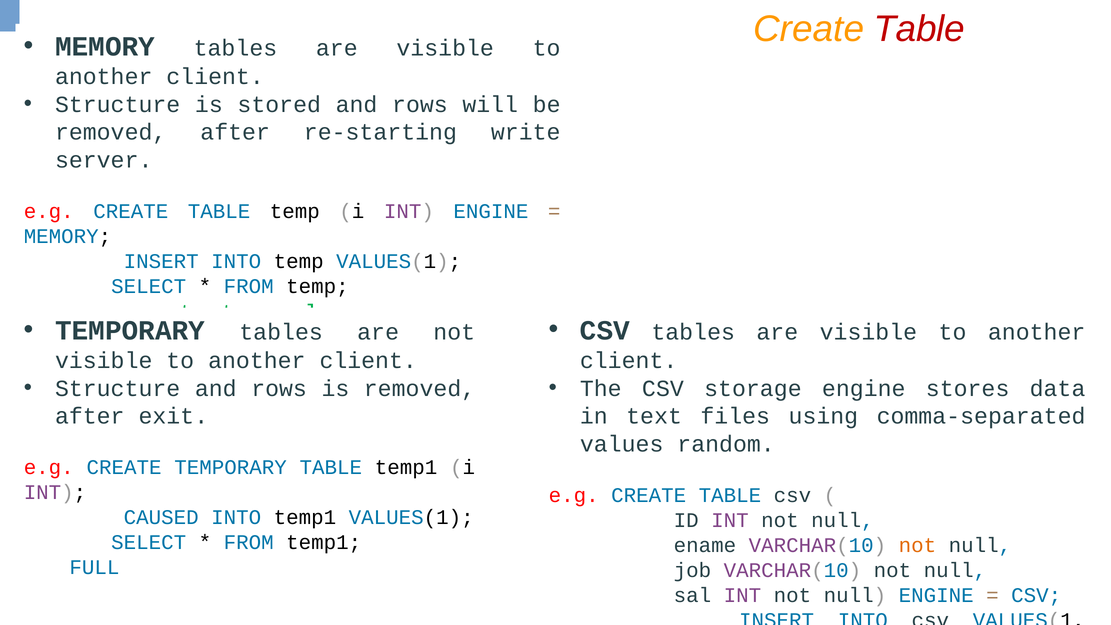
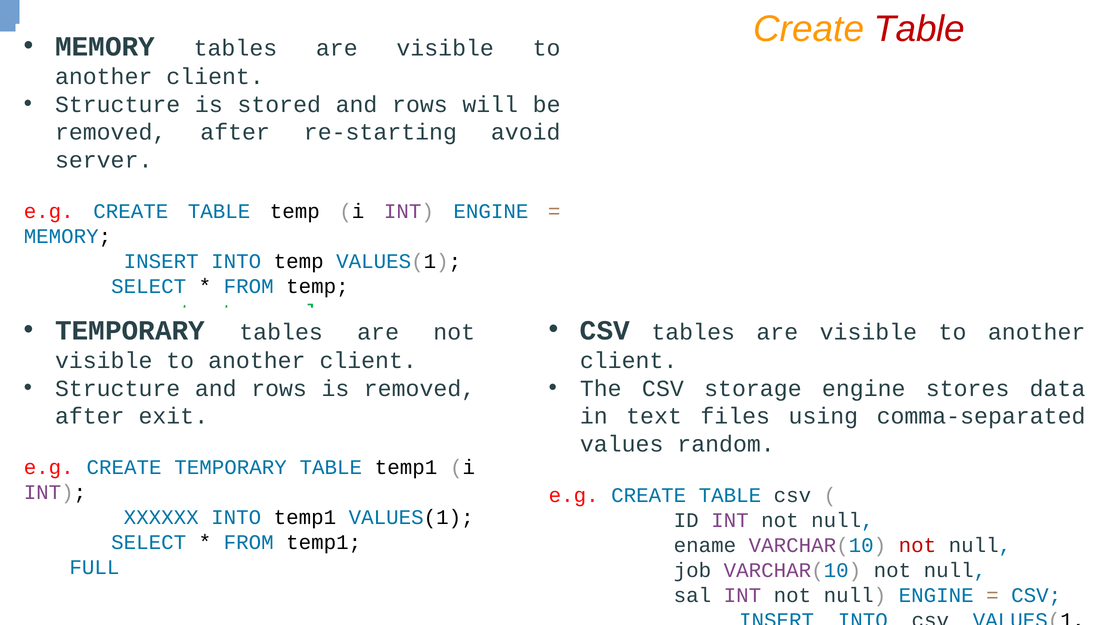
write: write -> avoid
CAUSED: CAUSED -> XXXXXX
not at (917, 545) colour: orange -> red
